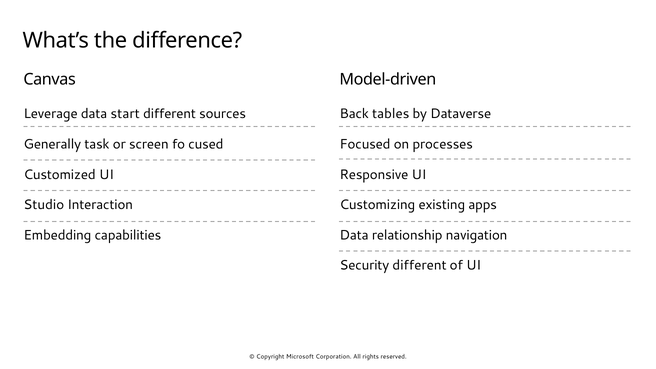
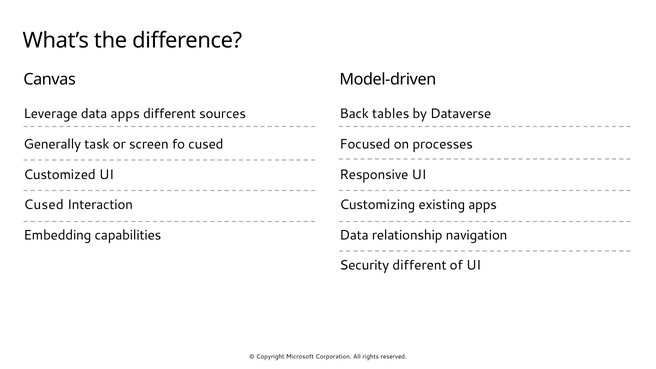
data start: start -> apps
Studio at (44, 205): Studio -> Cused
